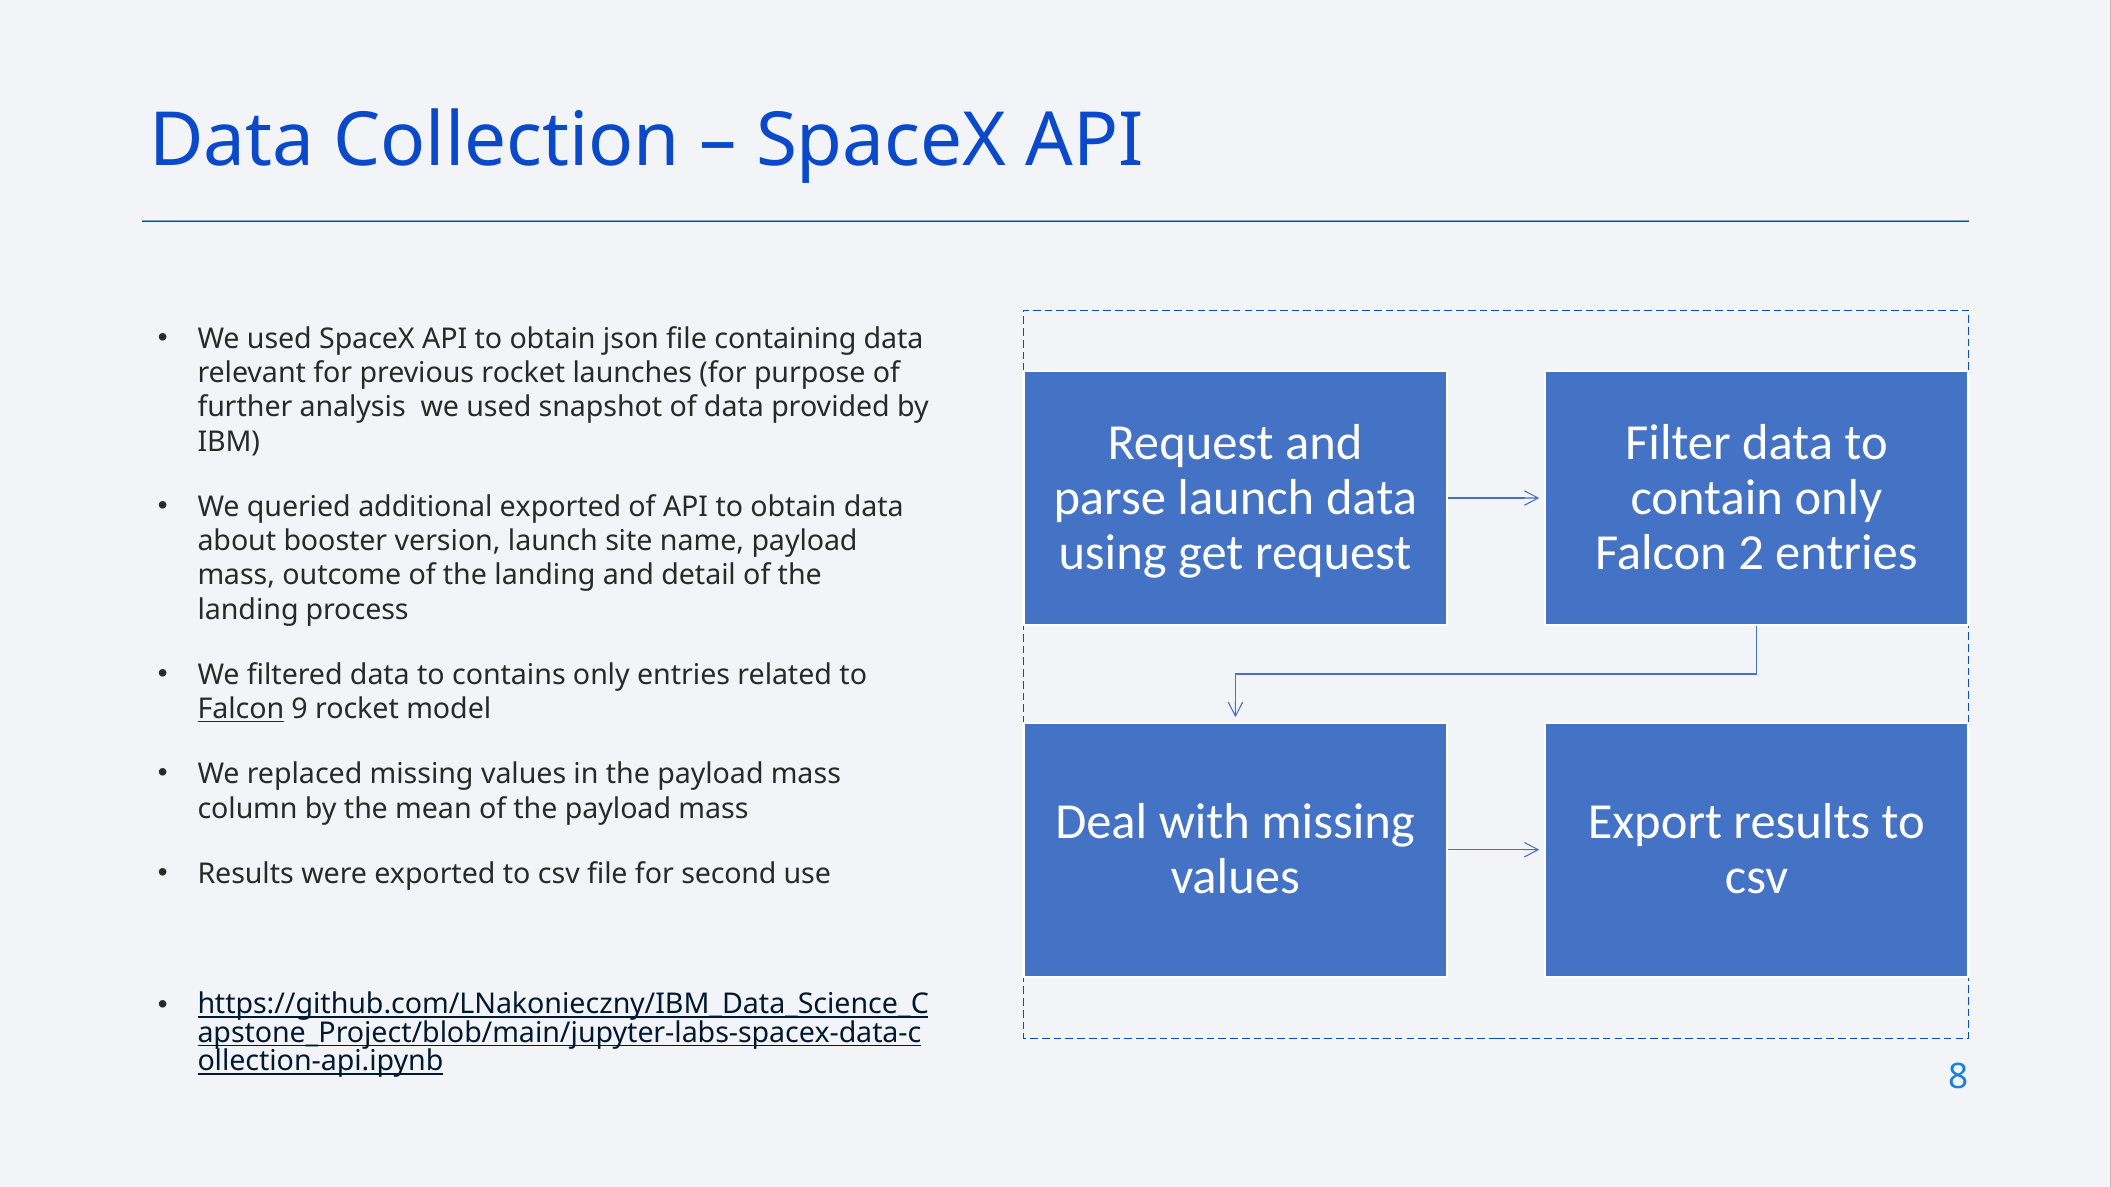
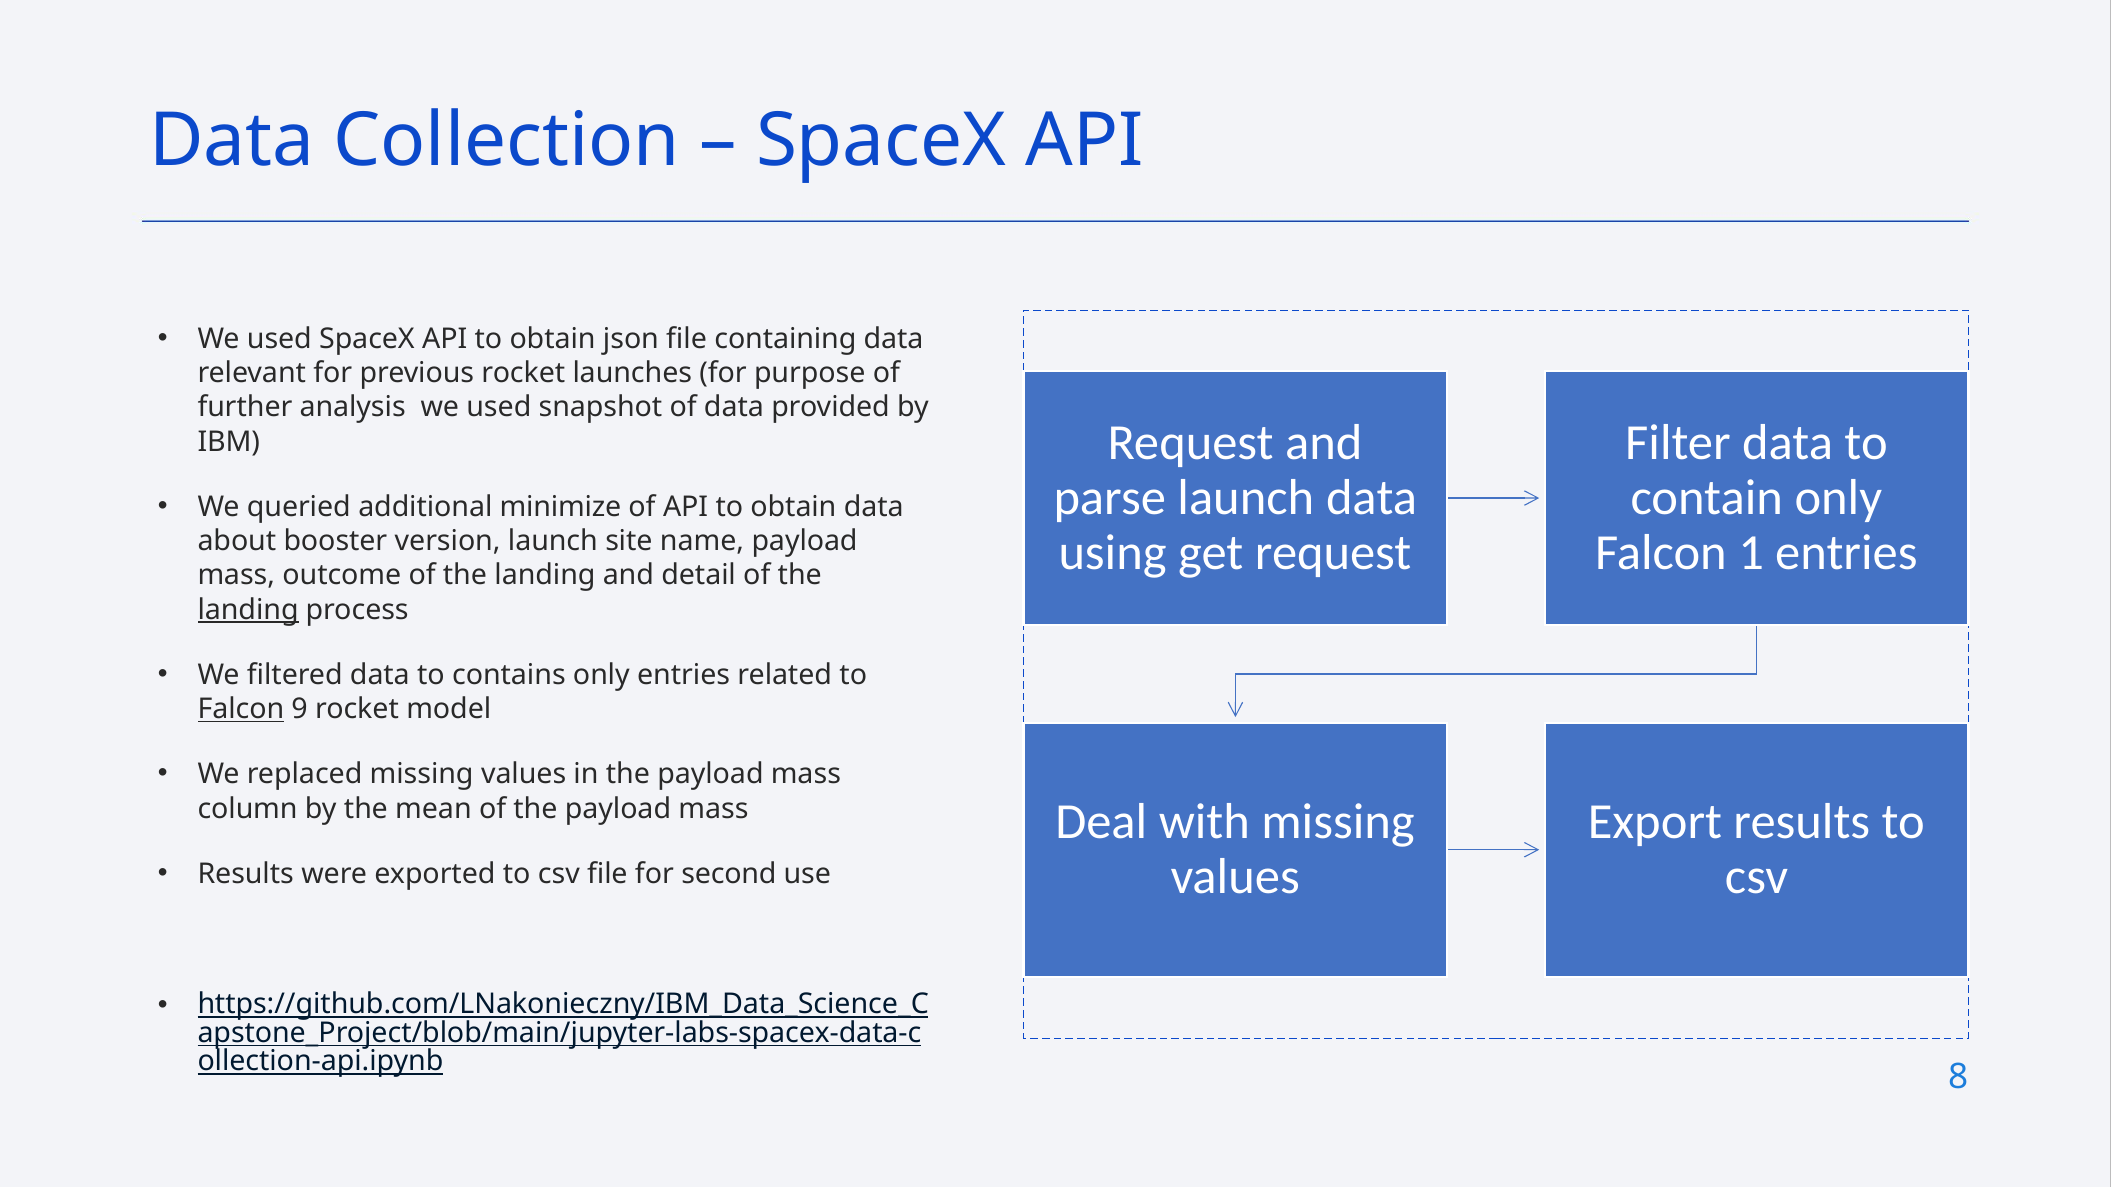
additional exported: exported -> minimize
2: 2 -> 1
landing at (248, 610) underline: none -> present
